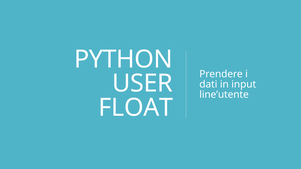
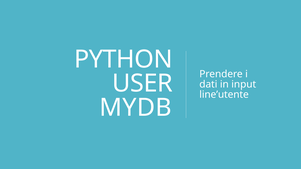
FLOAT: FLOAT -> MYDB
